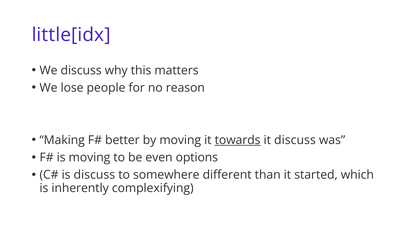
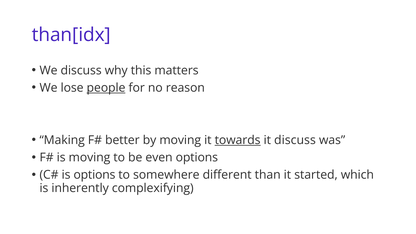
little[idx: little[idx -> than[idx
people underline: none -> present
is discuss: discuss -> options
